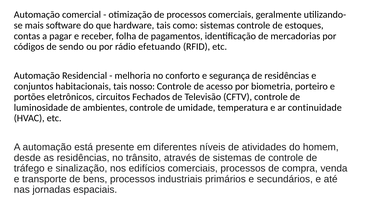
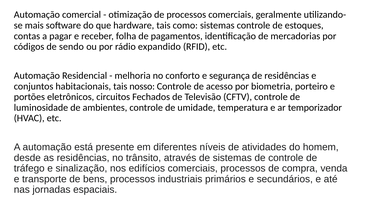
efetuando: efetuando -> expandido
continuidade: continuidade -> temporizador
